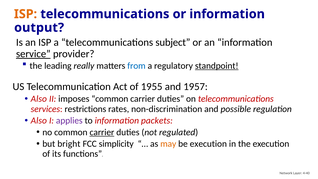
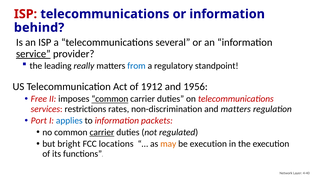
ISP at (26, 14) colour: orange -> red
output: output -> behind
subject: subject -> several
standpoint underline: present -> none
1955: 1955 -> 1912
1957: 1957 -> 1956
Also at (39, 99): Also -> Free
common at (110, 99) underline: none -> present
and possible: possible -> matters
Also at (39, 121): Also -> Port
applies colour: purple -> blue
simplicity: simplicity -> locations
